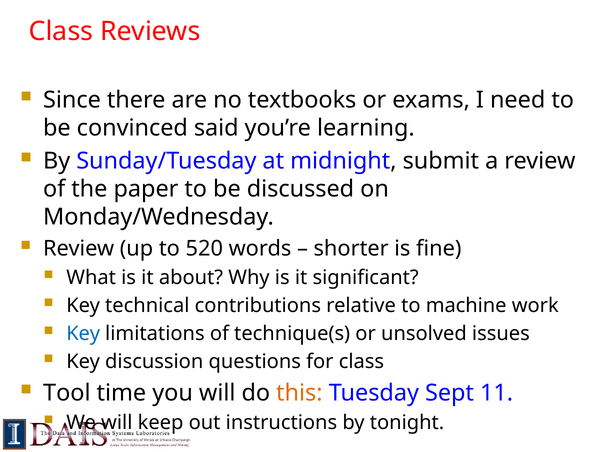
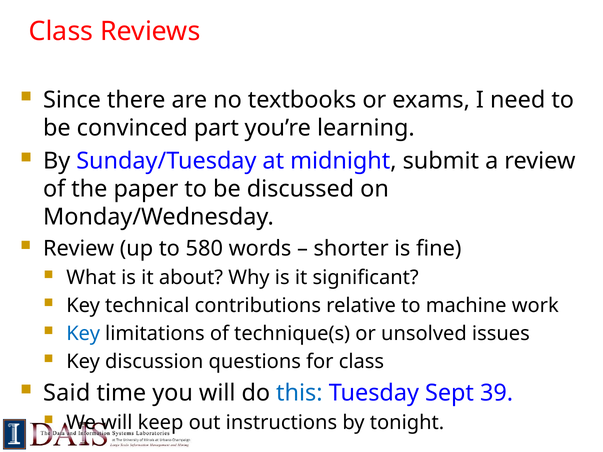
said: said -> part
520: 520 -> 580
Tool: Tool -> Said
this colour: orange -> blue
11: 11 -> 39
